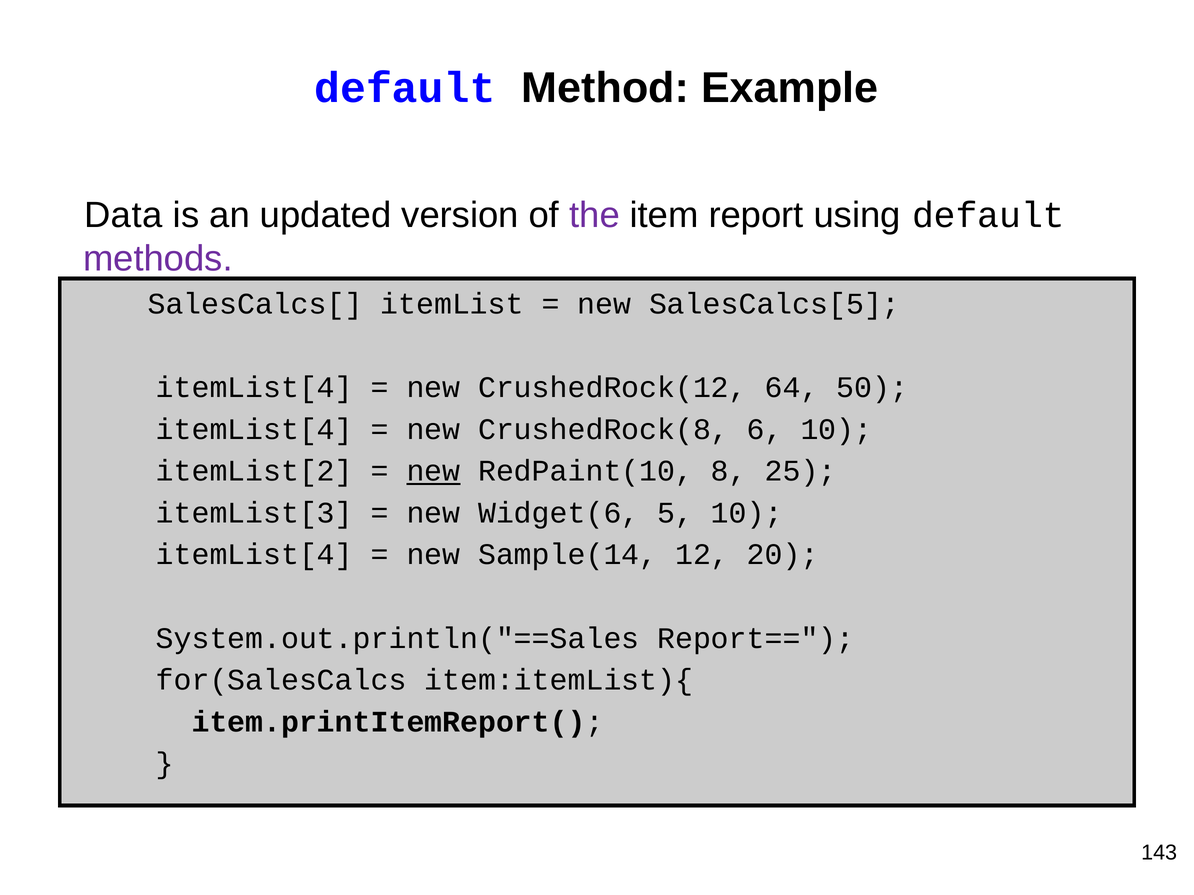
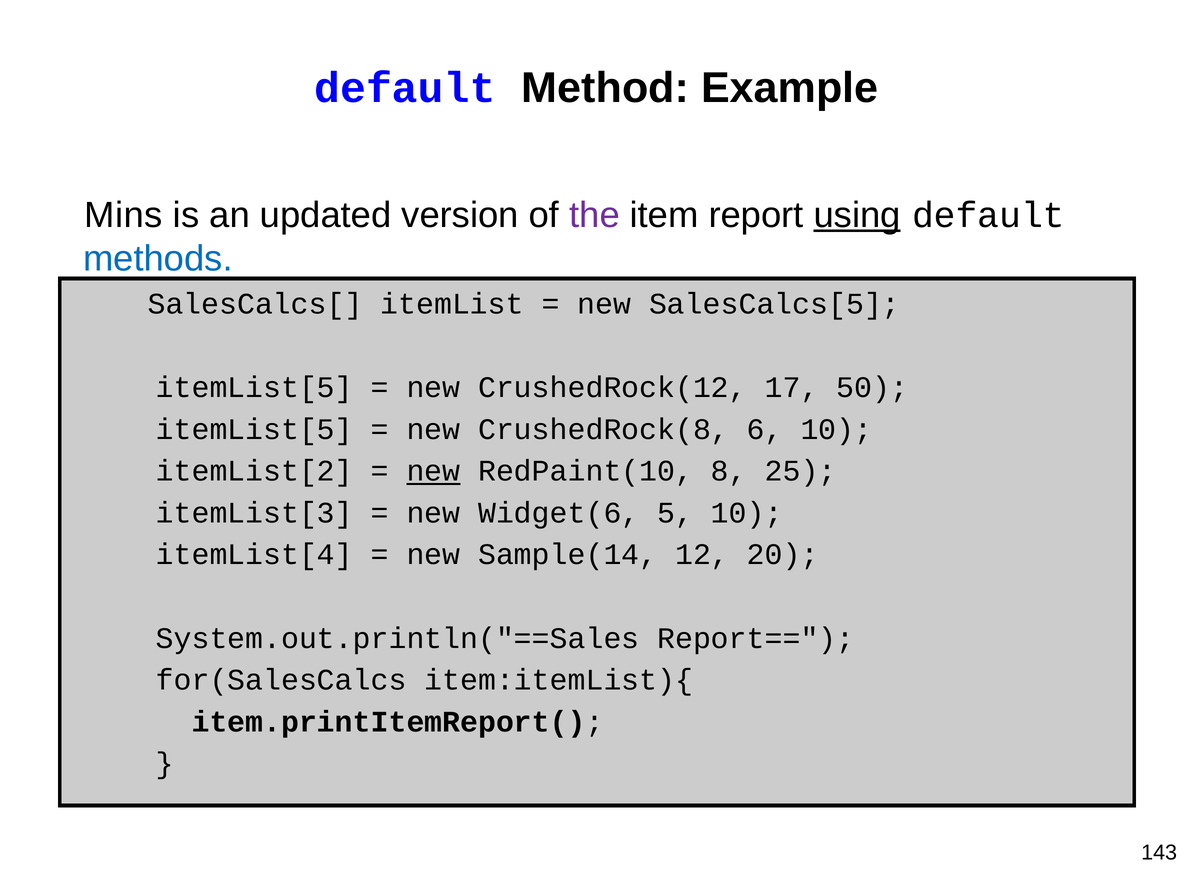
Data: Data -> Mins
using underline: none -> present
methods colour: purple -> blue
itemList[4 at (254, 388): itemList[4 -> itemList[5
64: 64 -> 17
itemList[4 at (254, 430): itemList[4 -> itemList[5
